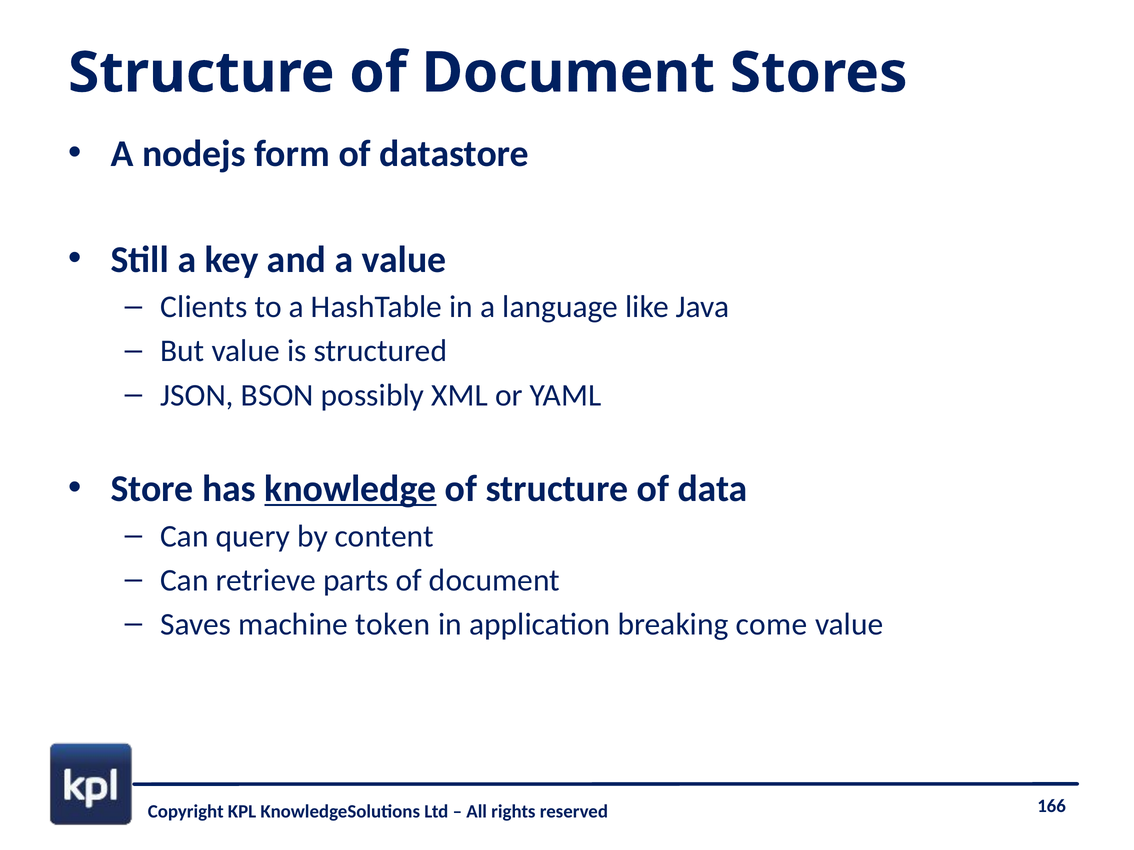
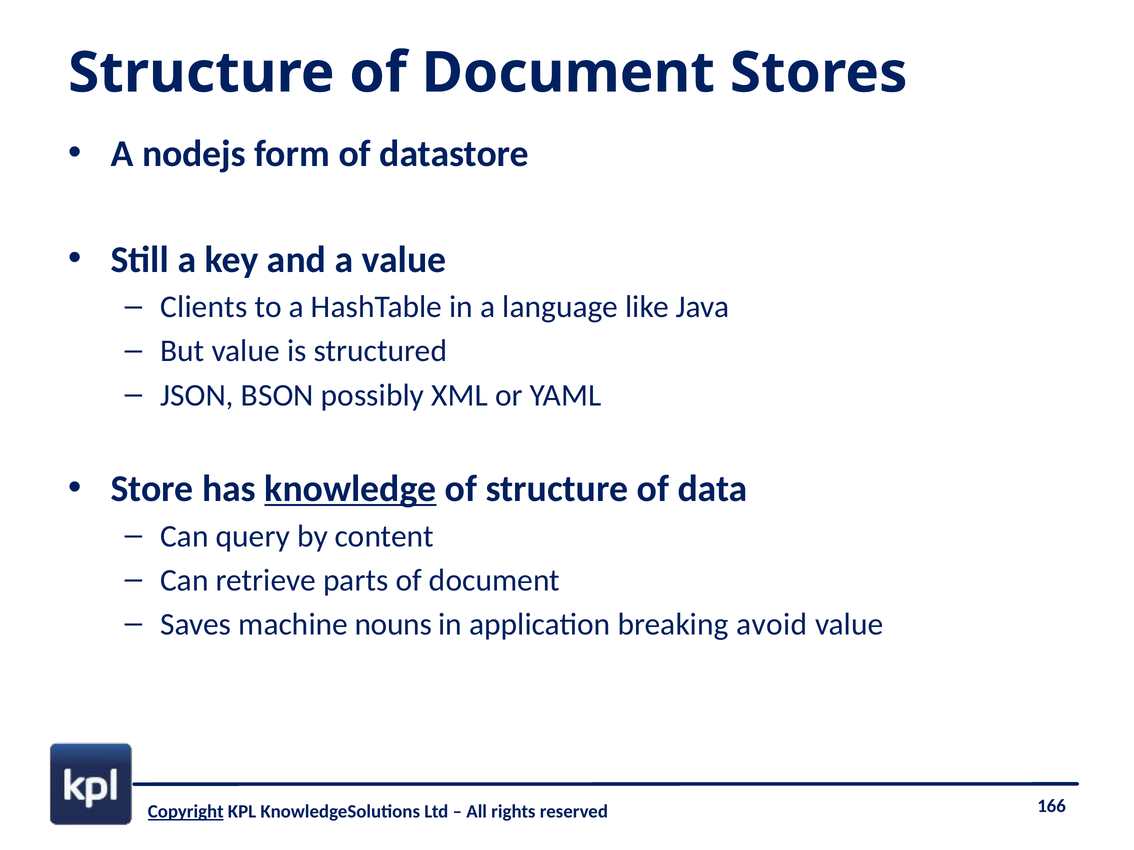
token: token -> nouns
come: come -> avoid
Copyright underline: none -> present
